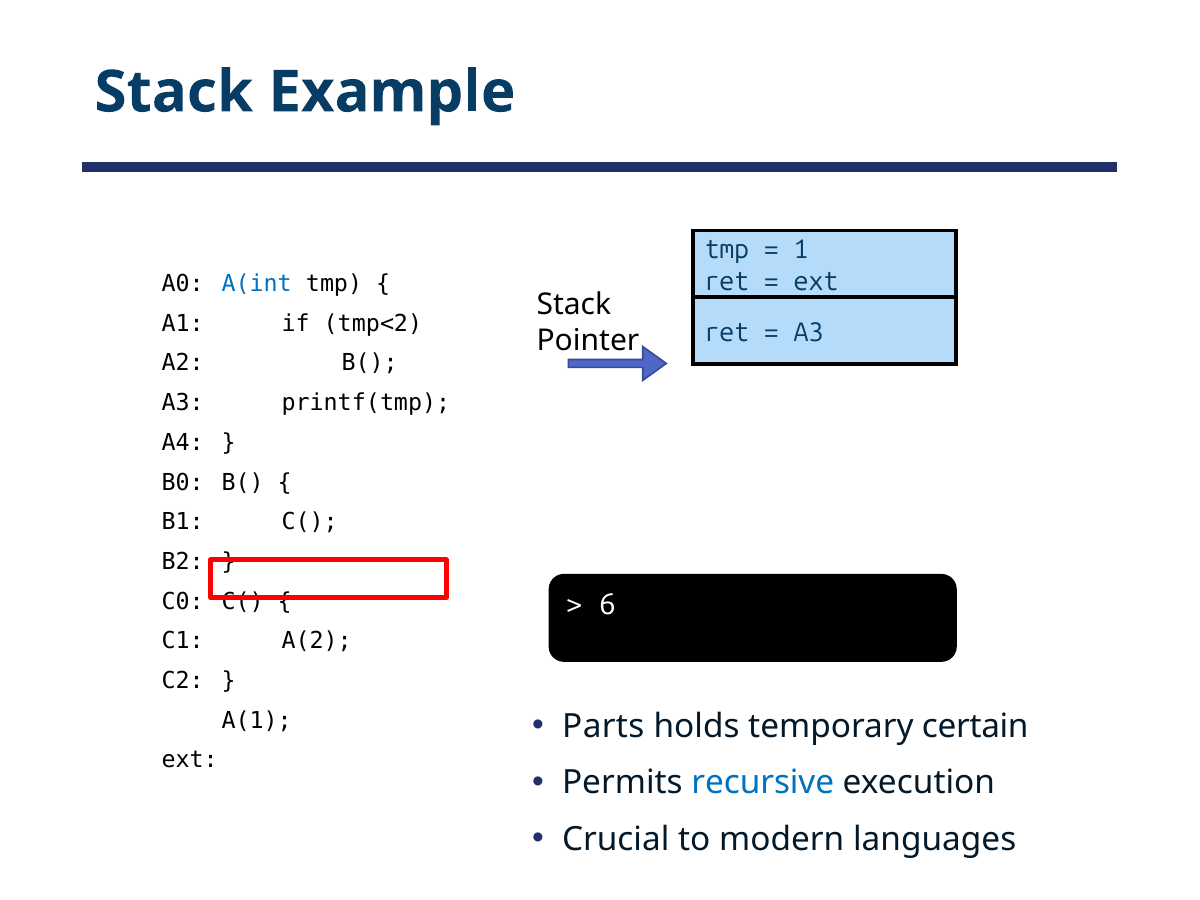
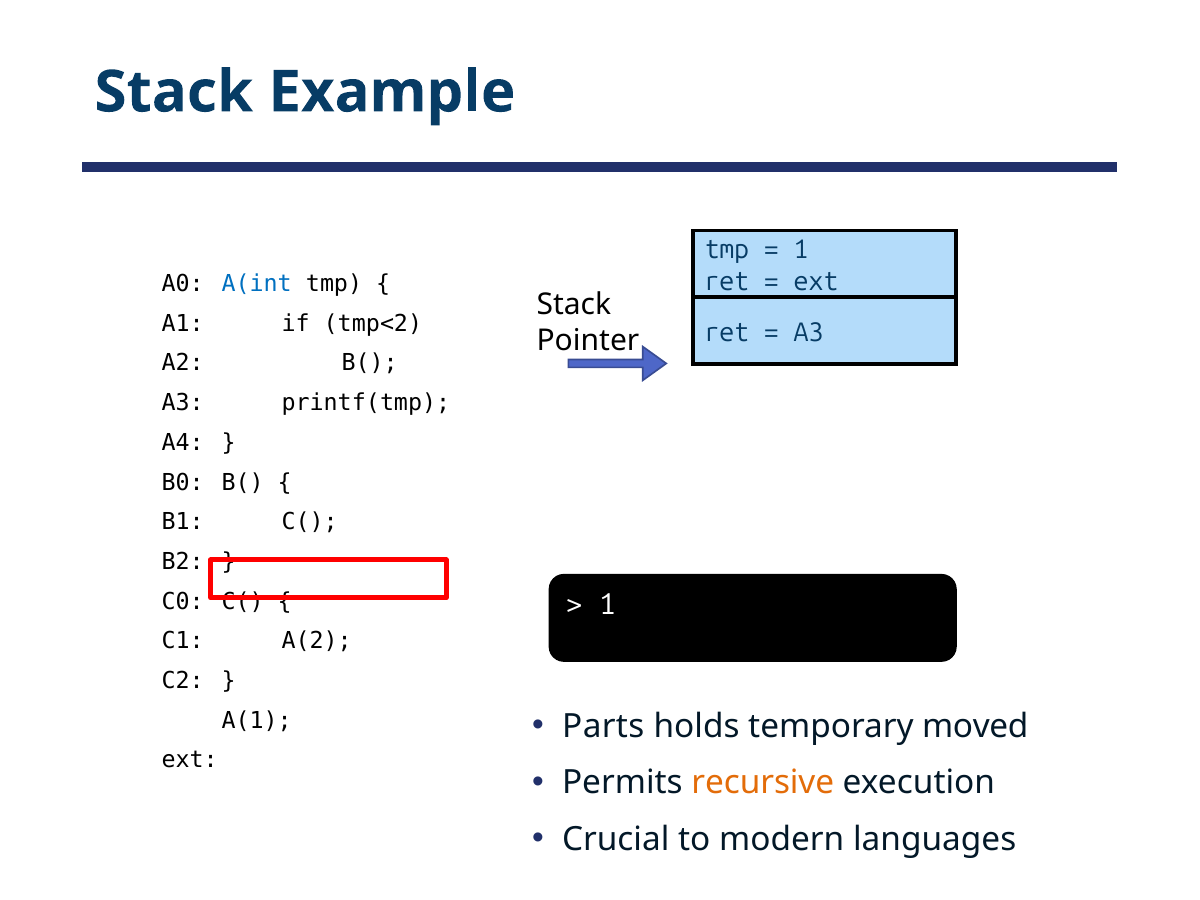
6 at (607, 605): 6 -> 1
certain: certain -> moved
recursive colour: blue -> orange
